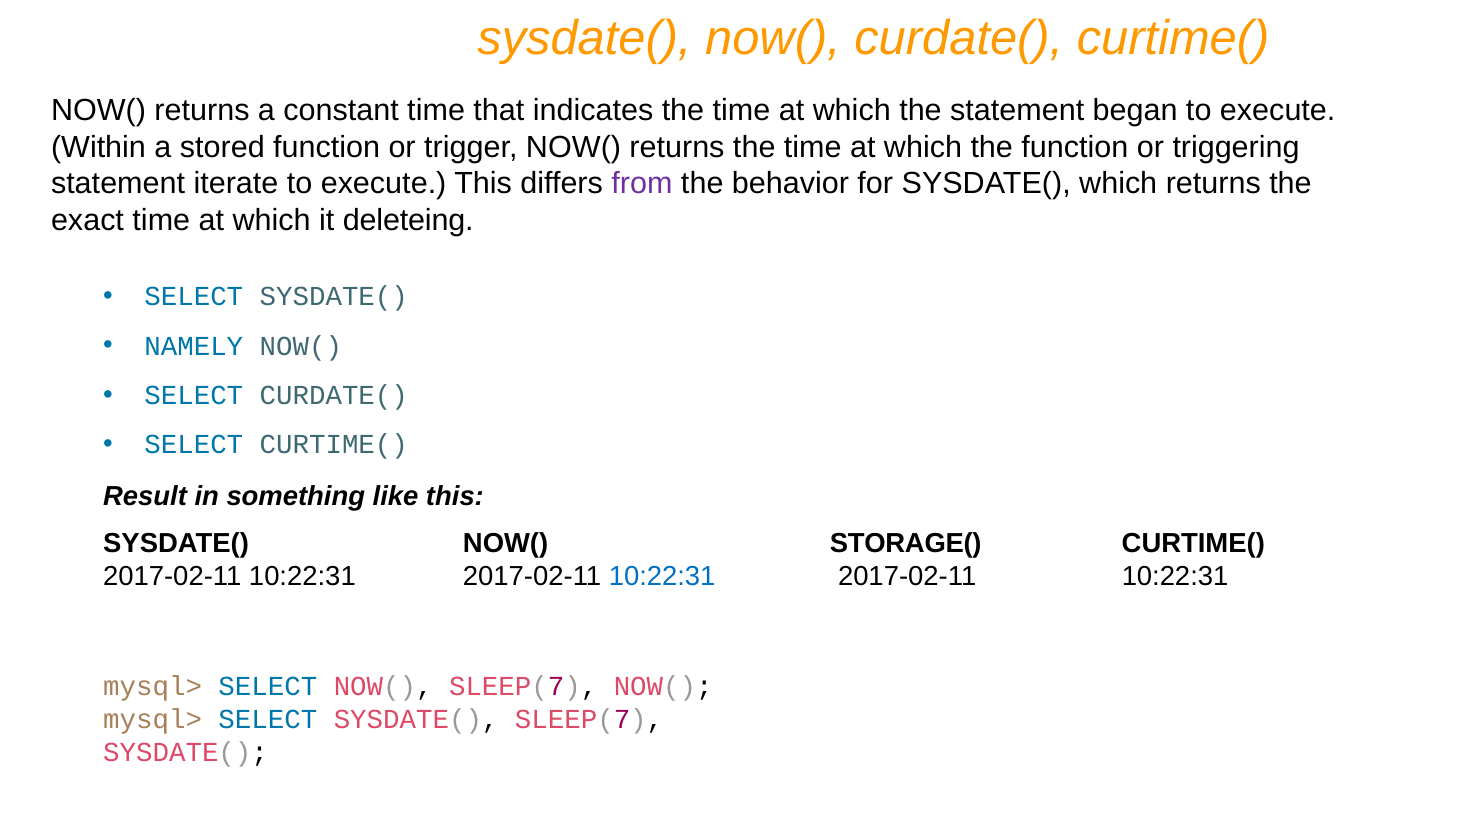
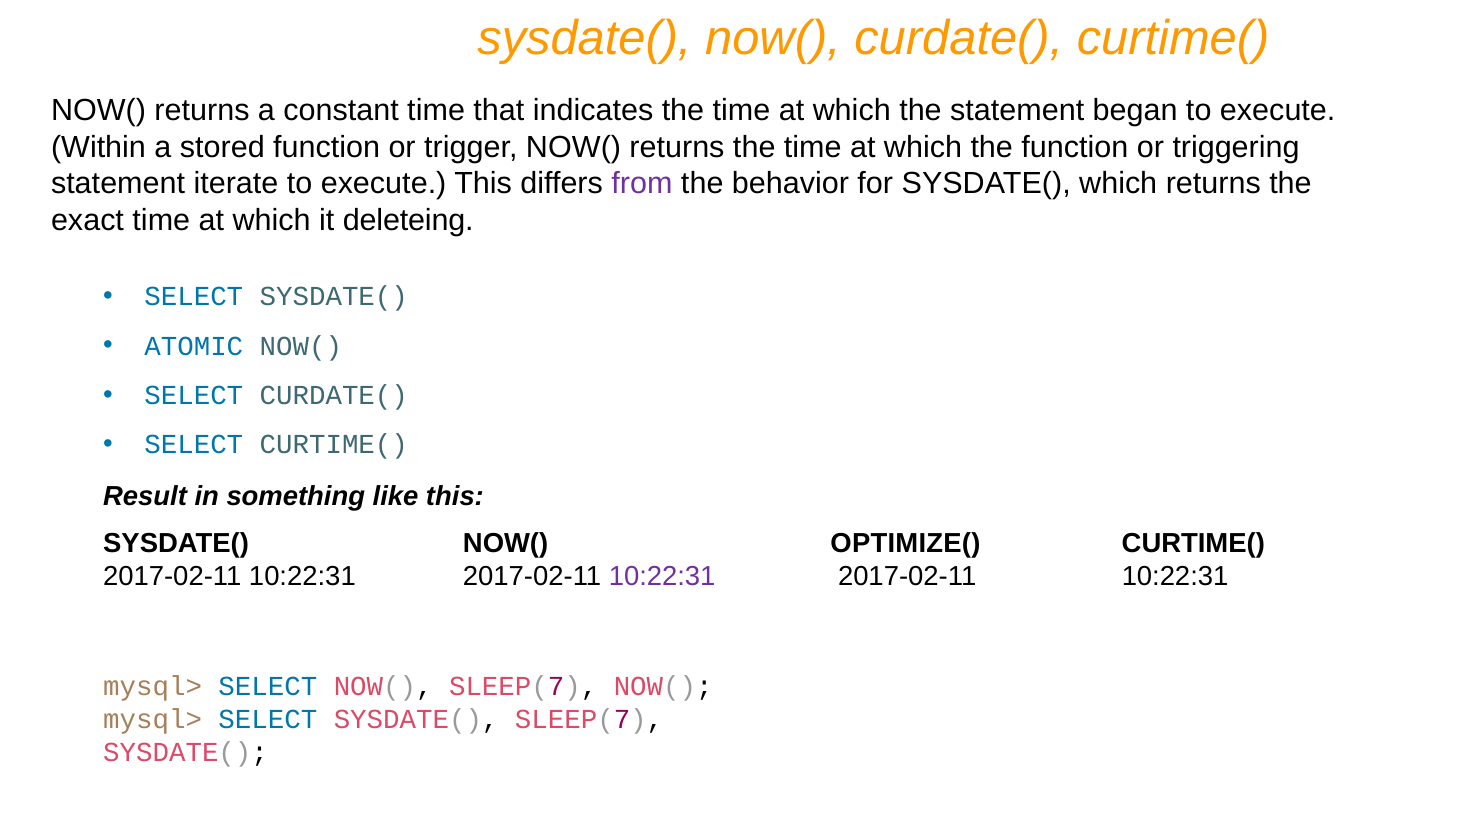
NAMELY: NAMELY -> ATOMIC
STORAGE(: STORAGE( -> OPTIMIZE(
10:22:31 at (662, 577) colour: blue -> purple
